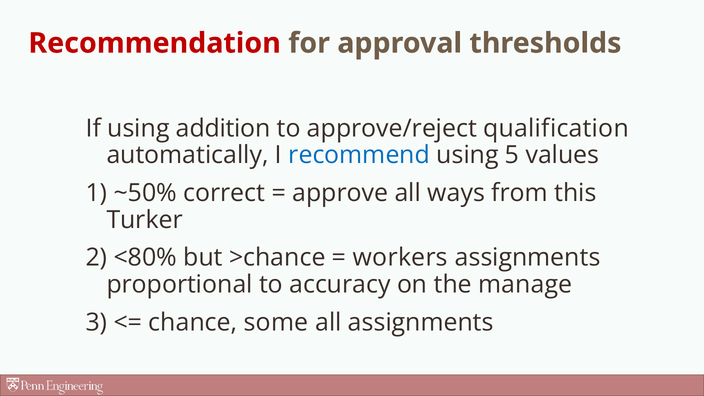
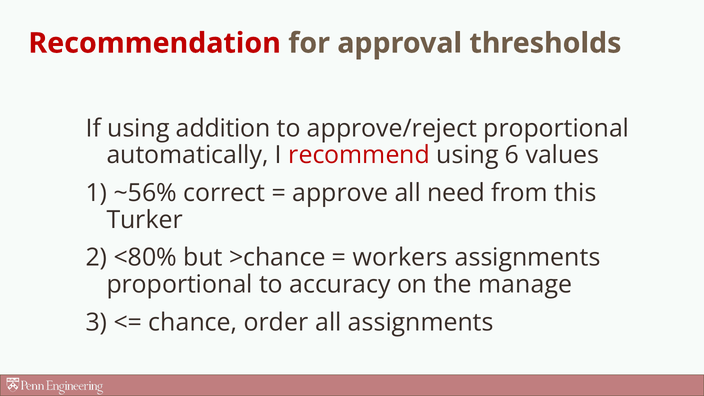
approve/reject qualification: qualification -> proportional
recommend colour: blue -> red
5: 5 -> 6
~50%: ~50% -> ~56%
ways: ways -> need
some: some -> order
